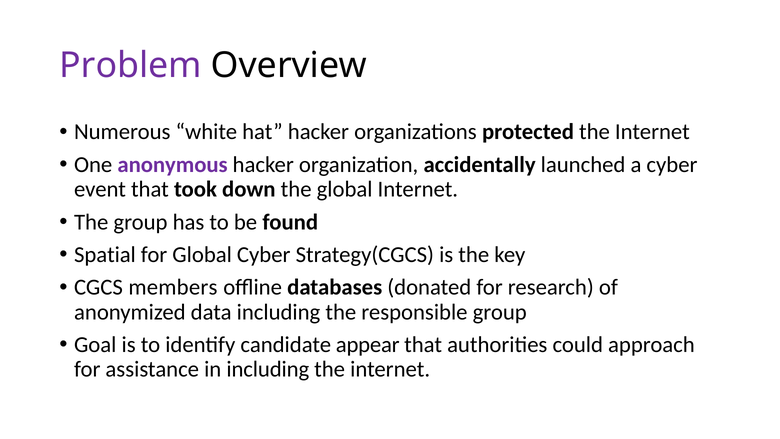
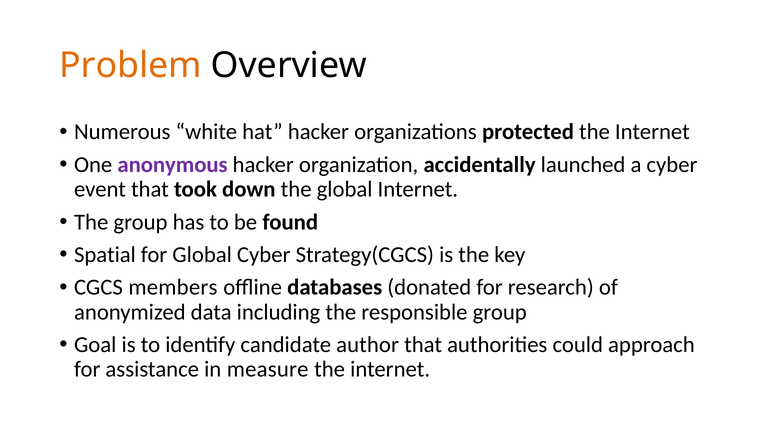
Problem colour: purple -> orange
appear: appear -> author
in including: including -> measure
